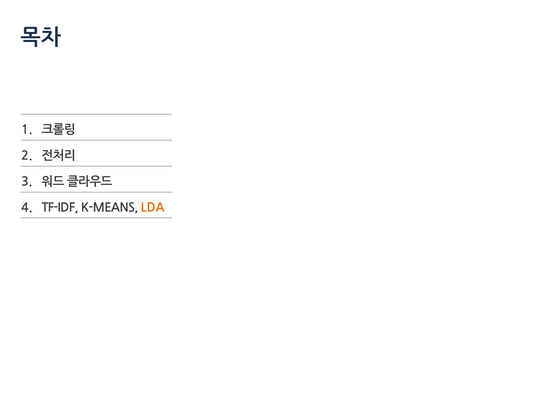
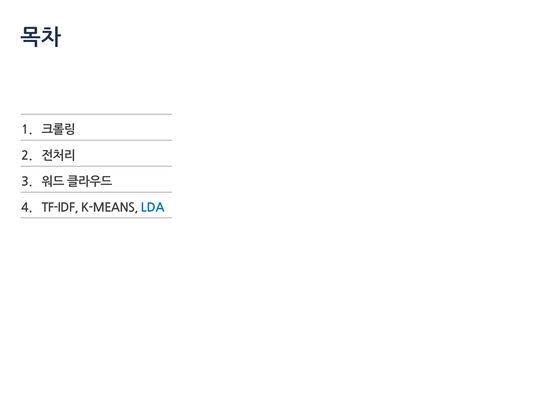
LDA colour: orange -> blue
